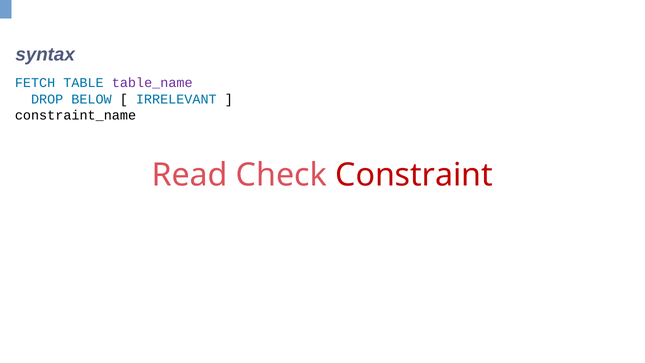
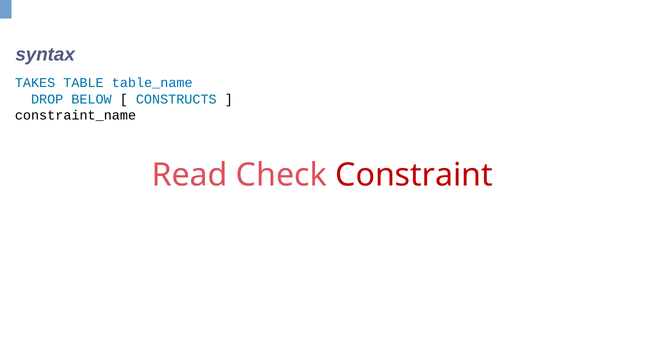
FETCH: FETCH -> TAKES
table_name colour: purple -> blue
IRRELEVANT: IRRELEVANT -> CONSTRUCTS
